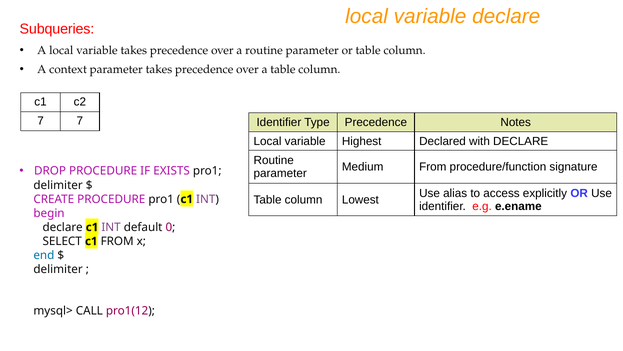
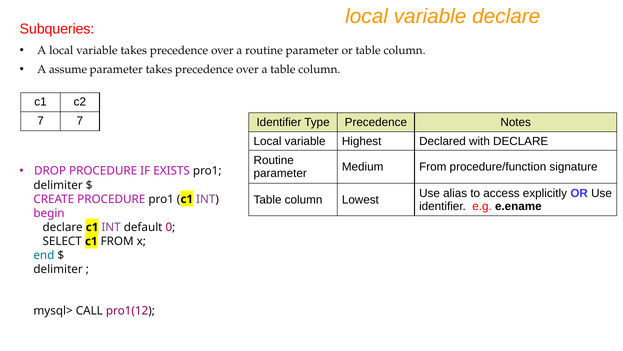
context: context -> assume
